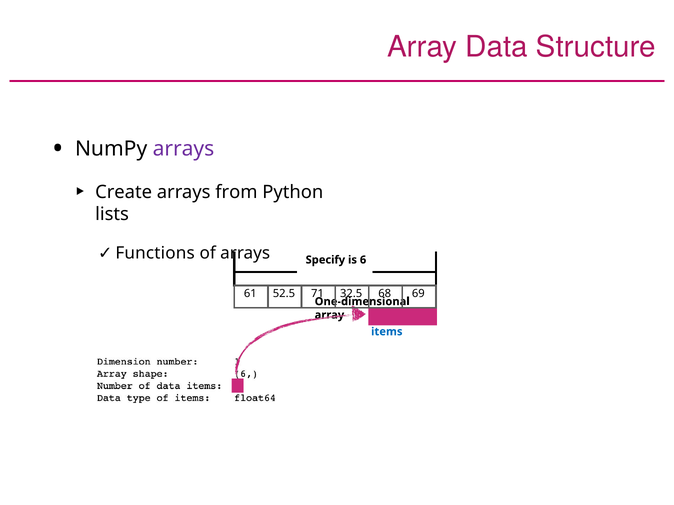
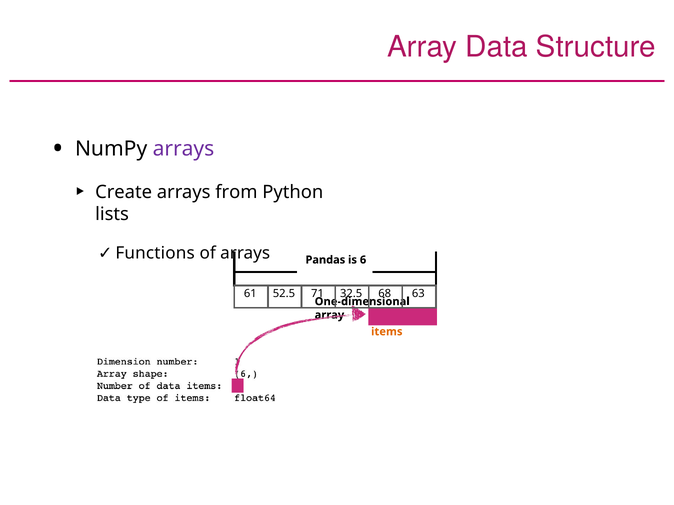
Specify: Specify -> Pandas
69: 69 -> 63
items colour: blue -> orange
